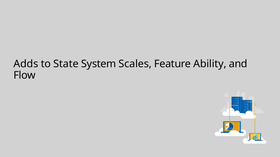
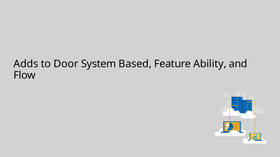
State: State -> Door
Scales: Scales -> Based
